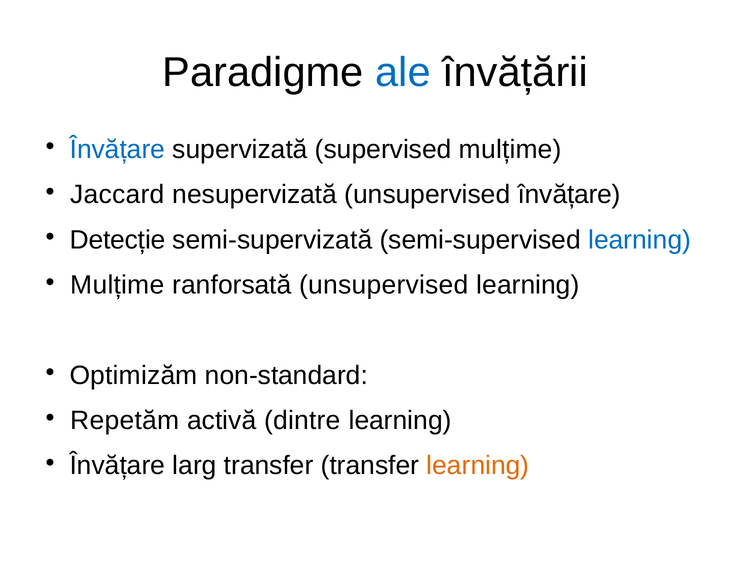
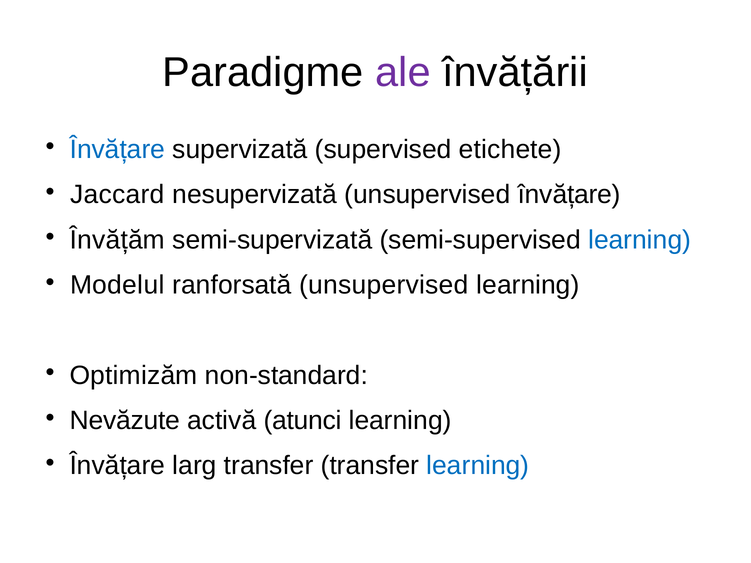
ale colour: blue -> purple
supervised mulțime: mulțime -> etichete
Detecție: Detecție -> Învățăm
Mulțime at (117, 285): Mulțime -> Modelul
Repetăm: Repetăm -> Nevăzute
dintre: dintre -> atunci
learning at (478, 466) colour: orange -> blue
